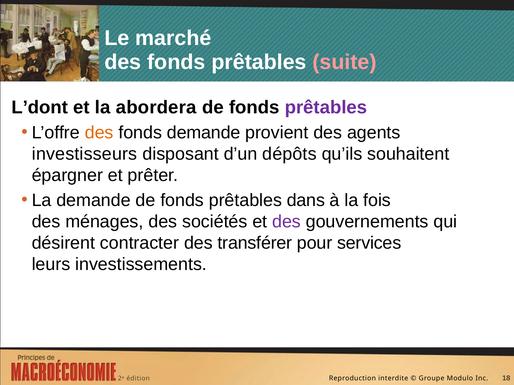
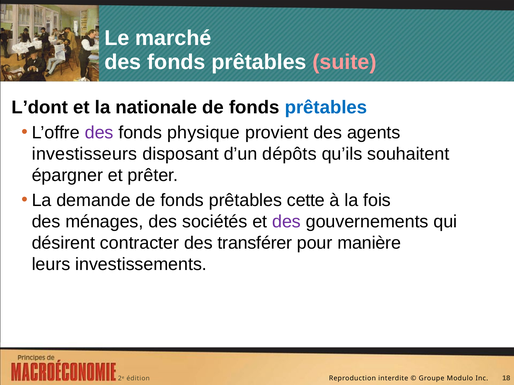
abordera: abordera -> nationale
prêtables at (326, 107) colour: purple -> blue
des at (99, 133) colour: orange -> purple
fonds demande: demande -> physique
dans: dans -> cette
services: services -> manière
